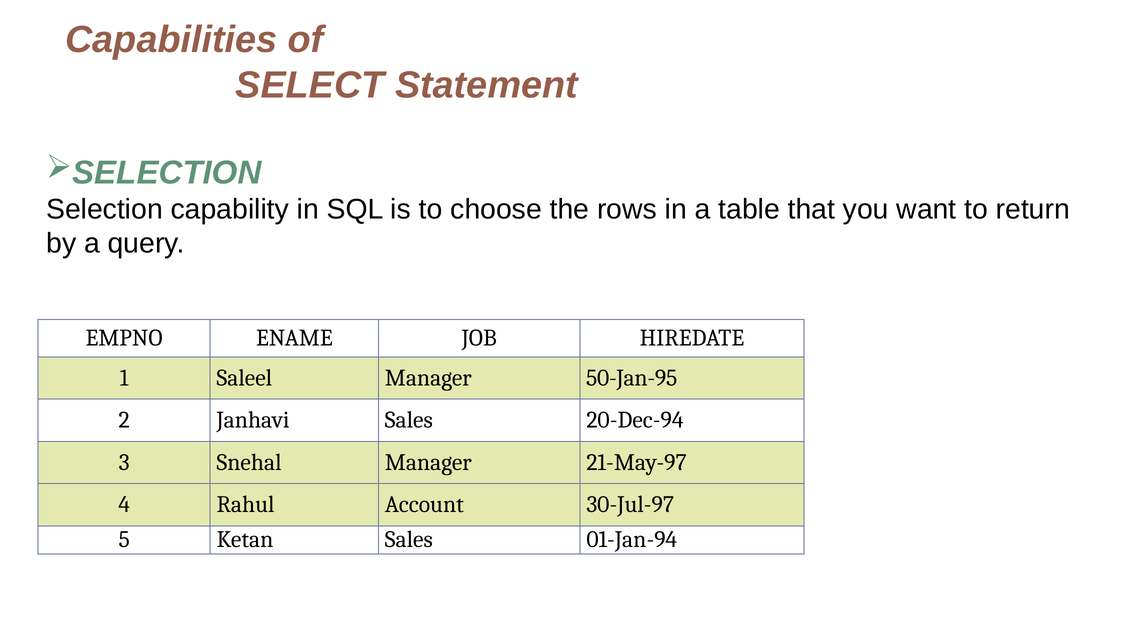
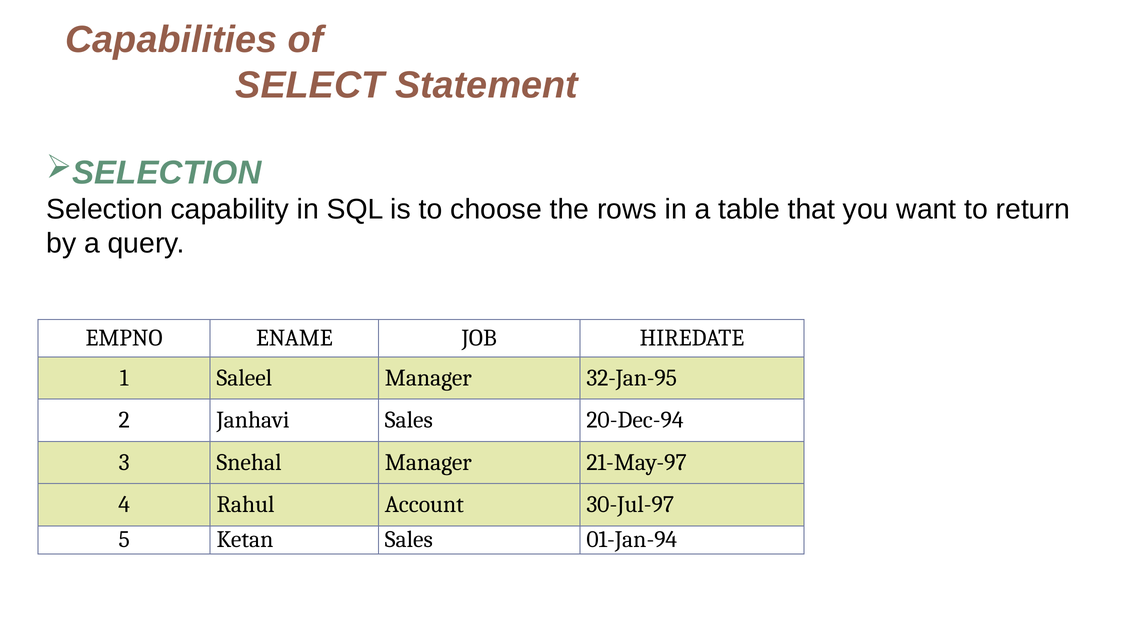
50-Jan-95: 50-Jan-95 -> 32-Jan-95
